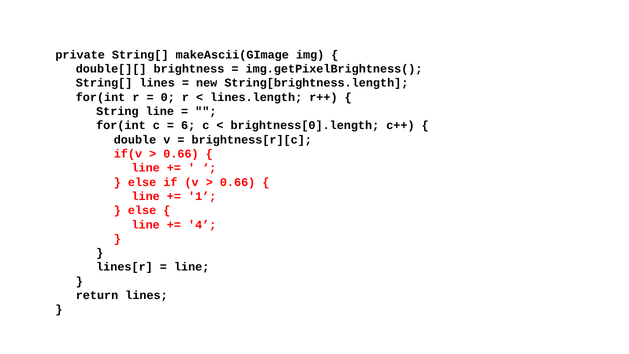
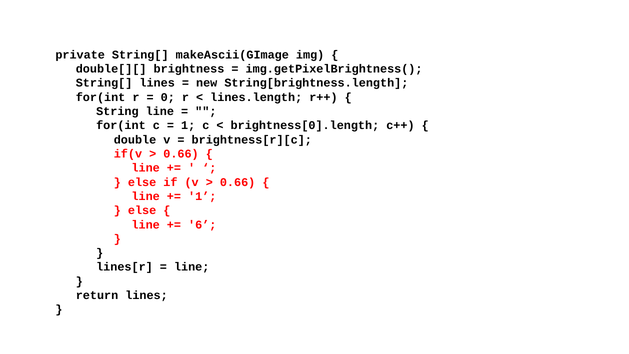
6 at (188, 125): 6 -> 1
4: 4 -> 6
